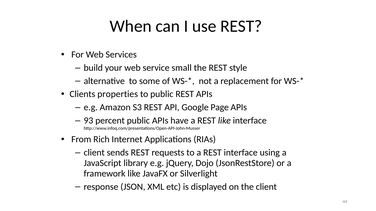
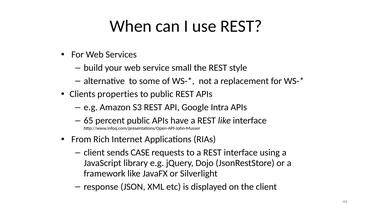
Page: Page -> Intra
93: 93 -> 65
sends REST: REST -> CASE
